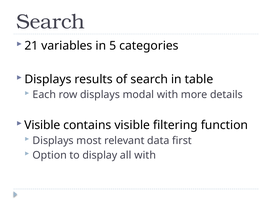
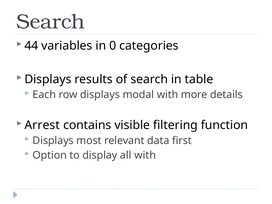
21: 21 -> 44
5: 5 -> 0
Visible at (42, 125): Visible -> Arrest
